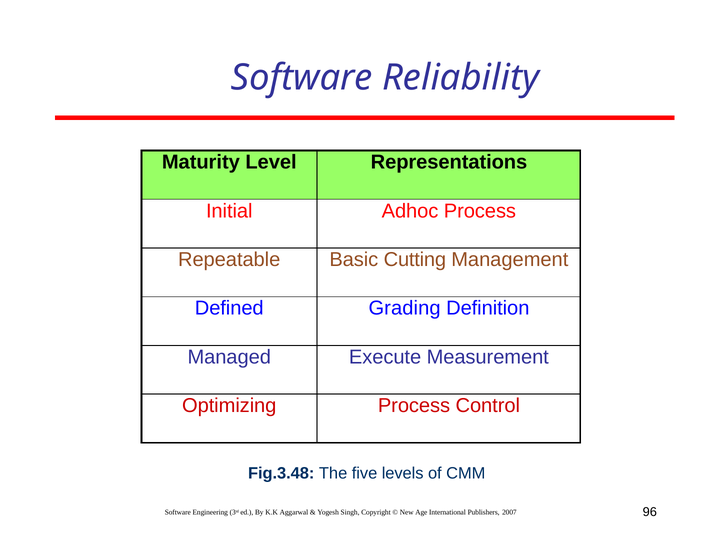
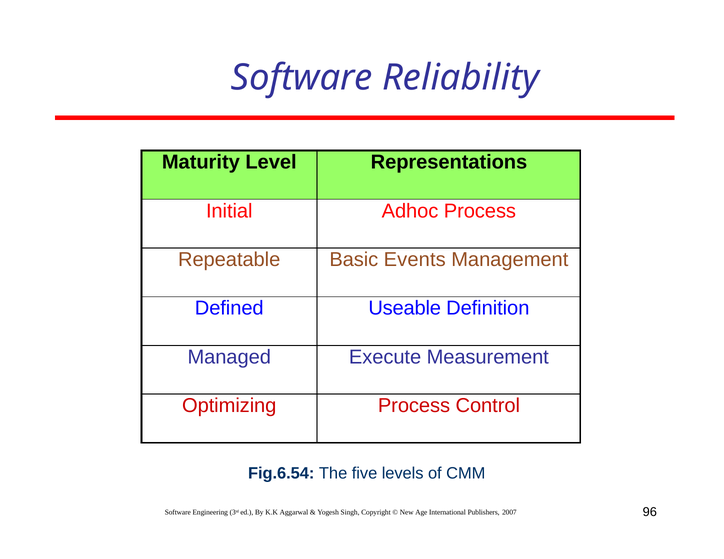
Cutting: Cutting -> Events
Grading: Grading -> Useable
Fig.3.48: Fig.3.48 -> Fig.6.54
